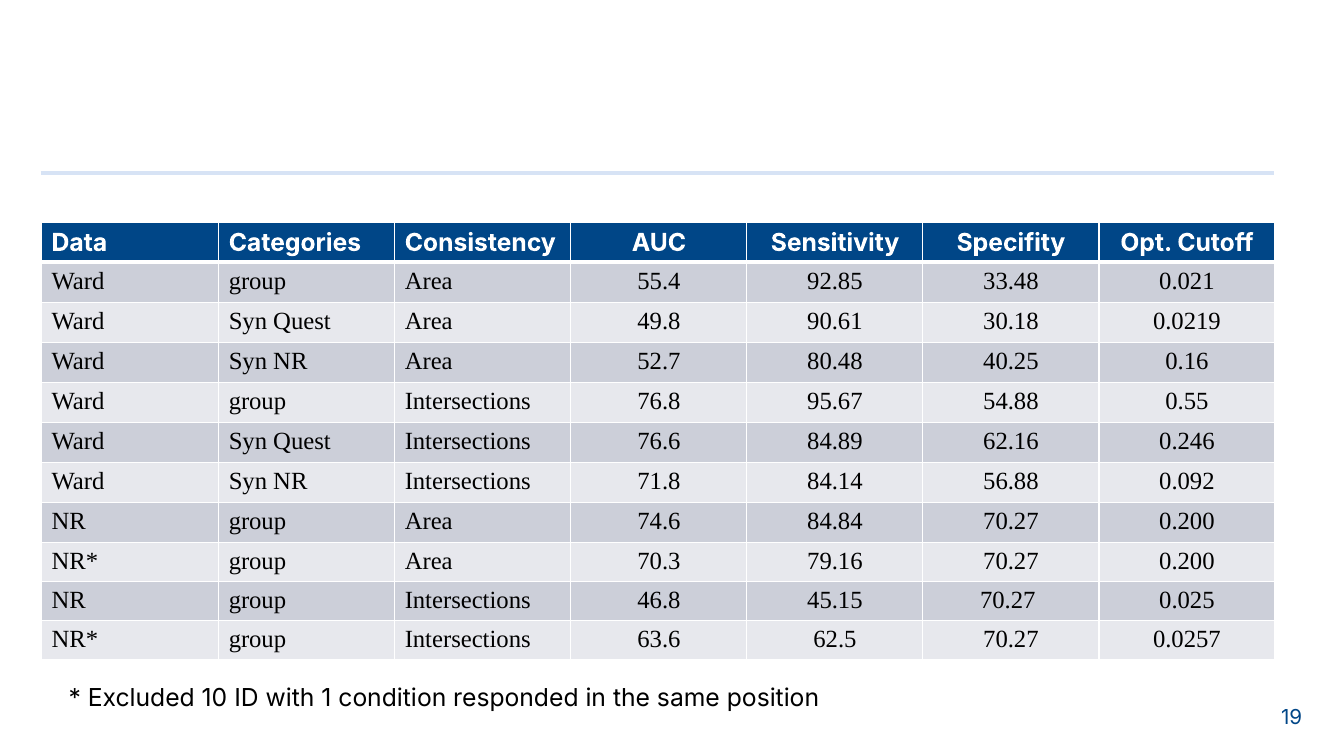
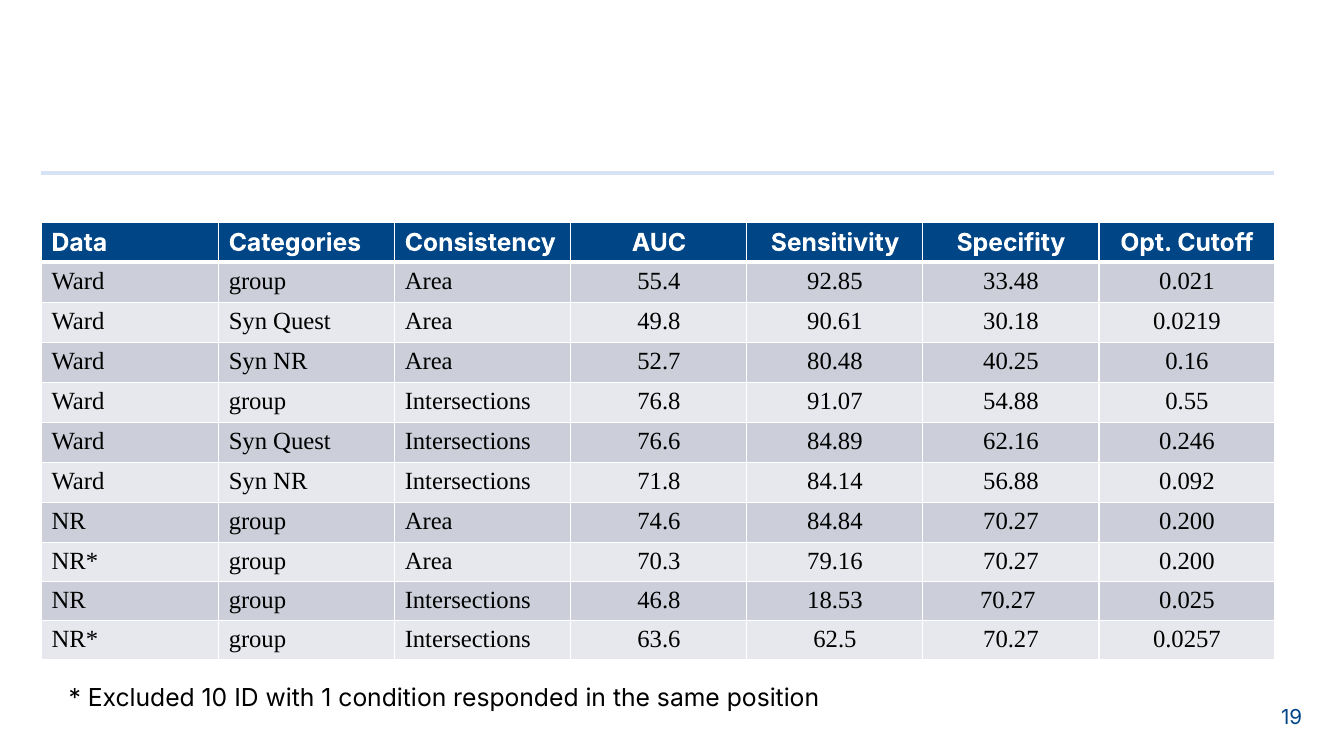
95.67: 95.67 -> 91.07
45.15: 45.15 -> 18.53
